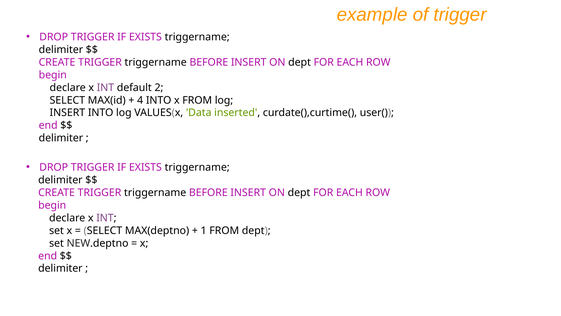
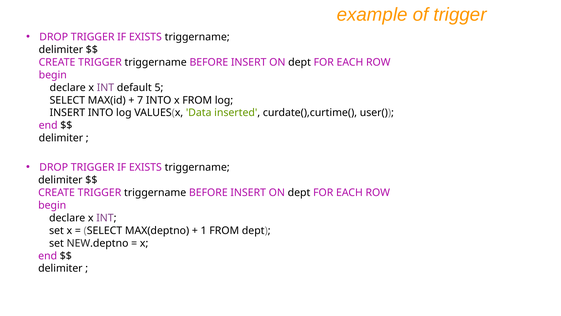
2: 2 -> 5
4: 4 -> 7
